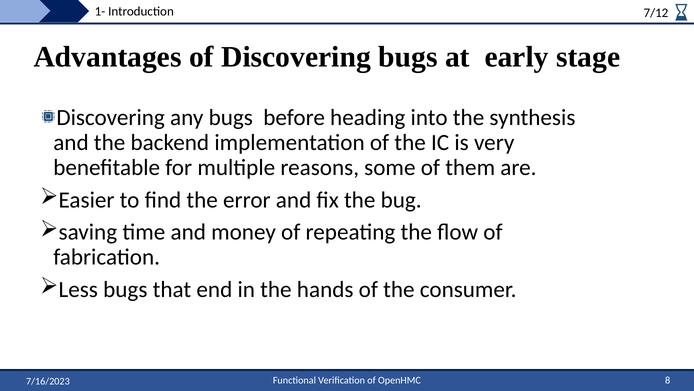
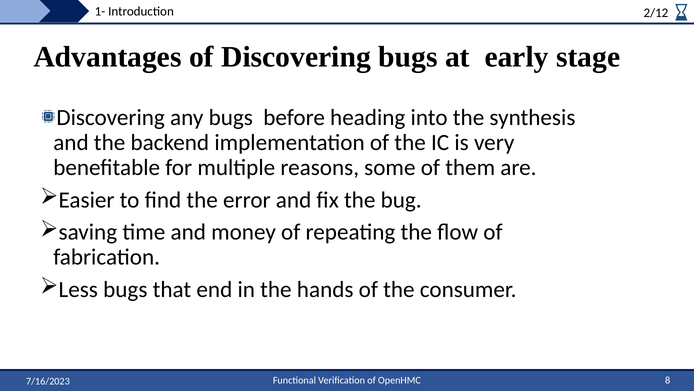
7/12: 7/12 -> 2/12
